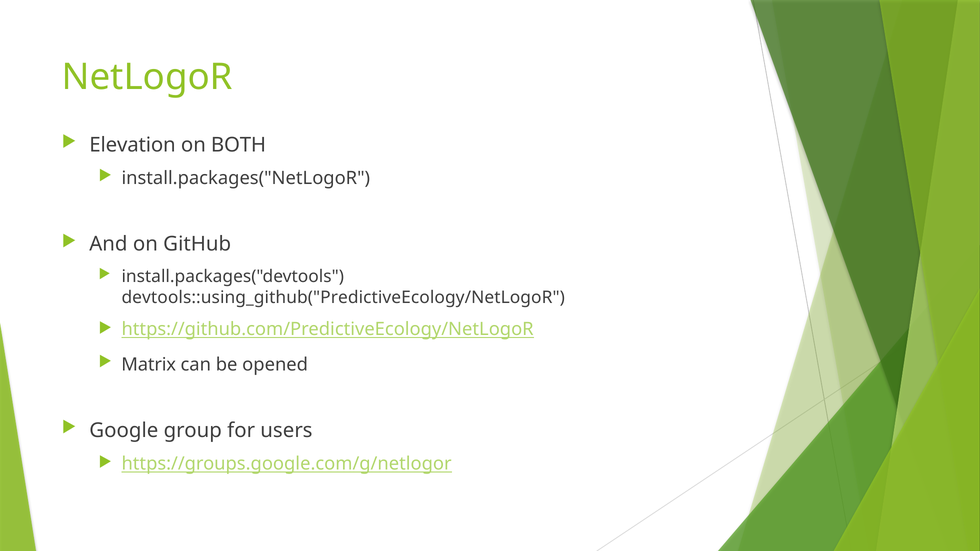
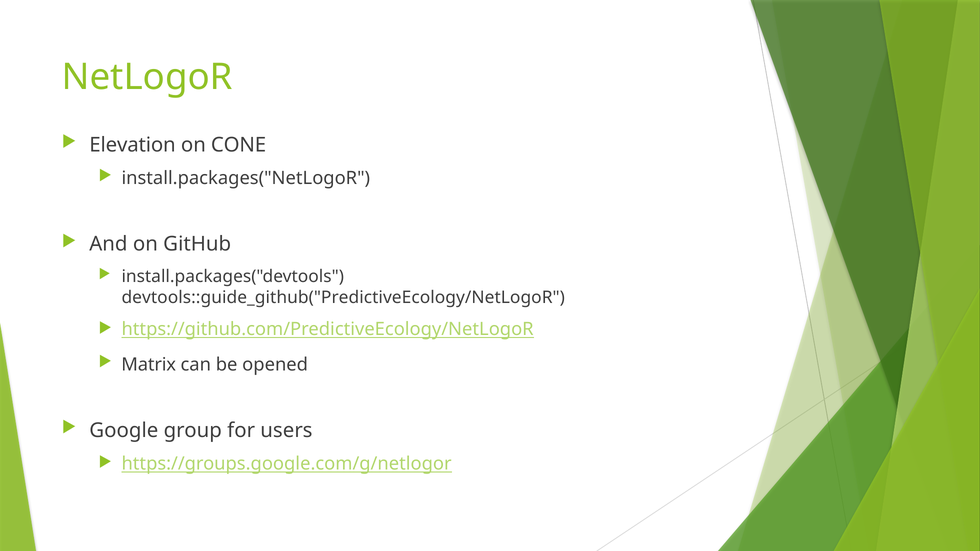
BOTH: BOTH -> CONE
devtools::using_github("PredictiveEcology/NetLogoR: devtools::using_github("PredictiveEcology/NetLogoR -> devtools::guide_github("PredictiveEcology/NetLogoR
